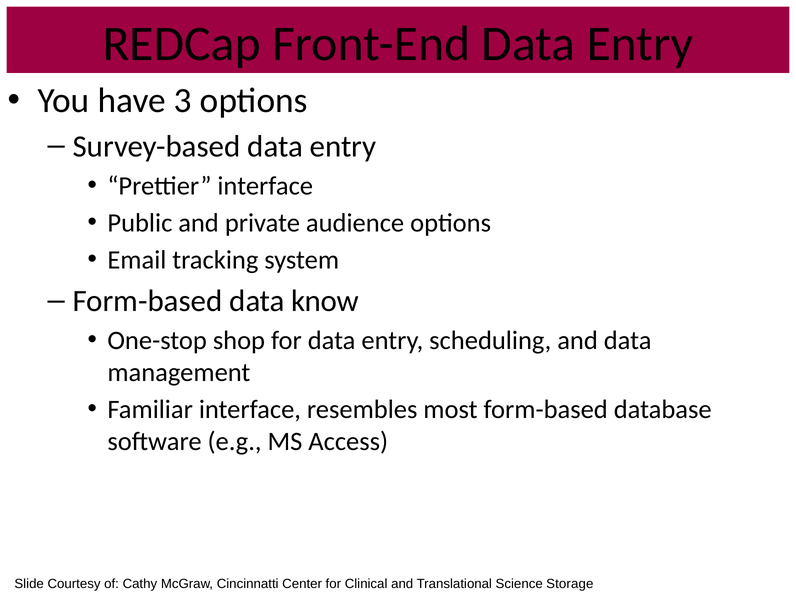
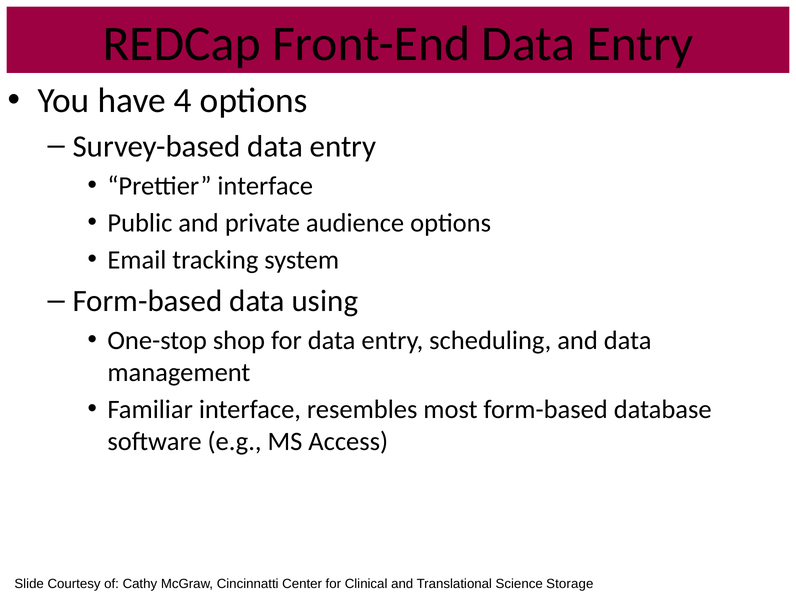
3: 3 -> 4
know: know -> using
